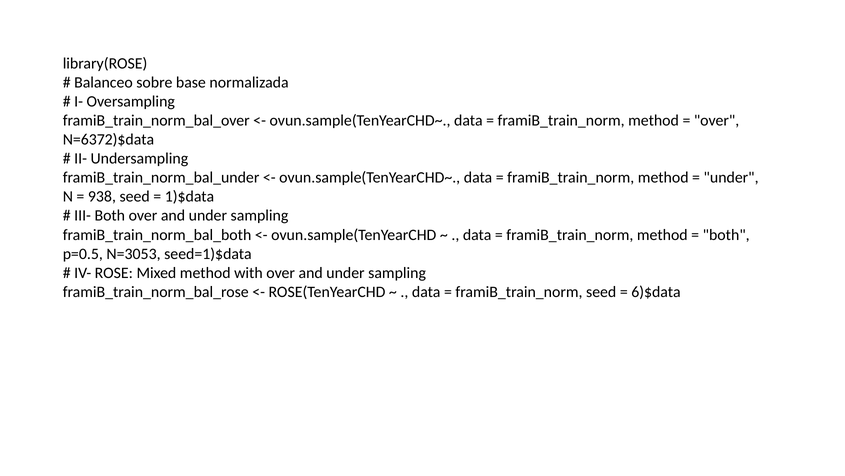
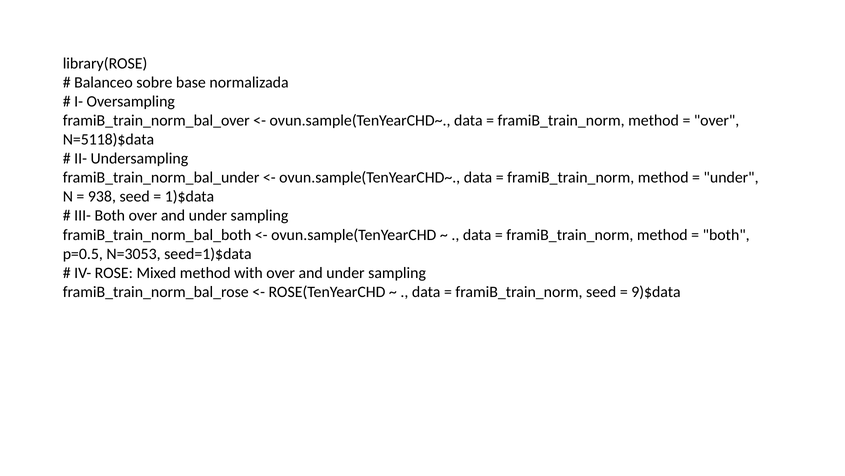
N=6372)$data: N=6372)$data -> N=5118)$data
6)$data: 6)$data -> 9)$data
